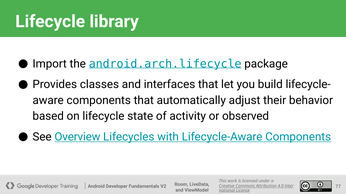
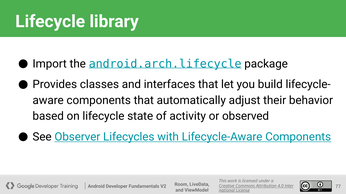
Overview: Overview -> Observer
